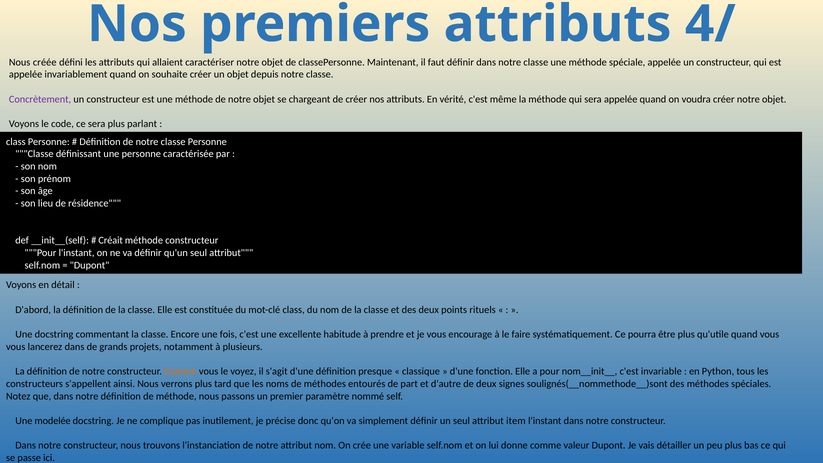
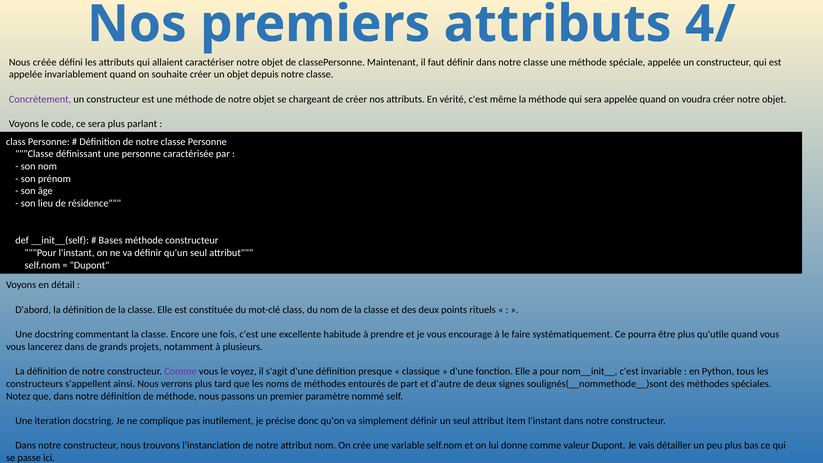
Créait: Créait -> Bases
Comme at (180, 371) colour: orange -> purple
modelée: modelée -> iteration
